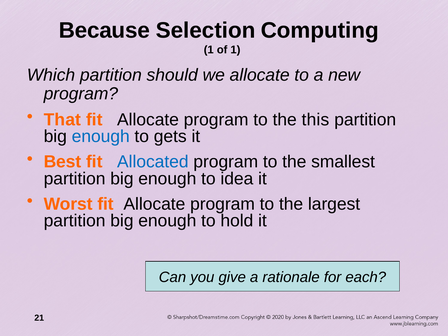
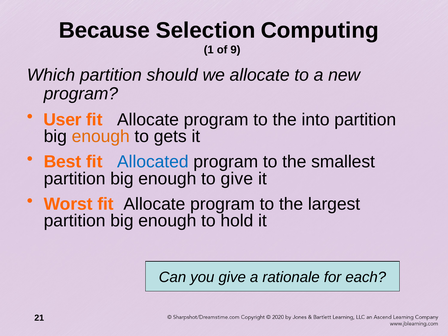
of 1: 1 -> 9
That: That -> User
this: this -> into
enough at (101, 136) colour: blue -> orange
to idea: idea -> give
